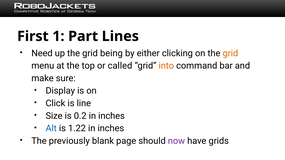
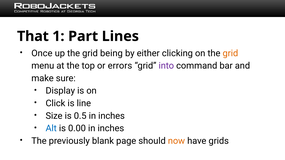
First: First -> That
Need: Need -> Once
called: called -> errors
into colour: orange -> purple
0.2: 0.2 -> 0.5
1.22: 1.22 -> 0.00
now colour: purple -> orange
